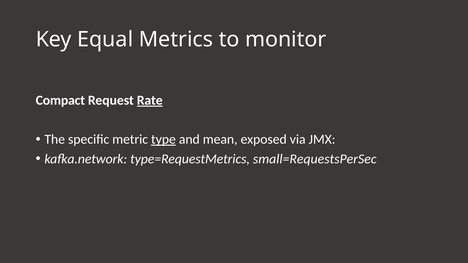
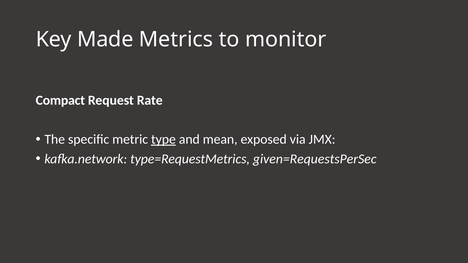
Equal: Equal -> Made
Rate underline: present -> none
small=RequestsPerSec: small=RequestsPerSec -> given=RequestsPerSec
